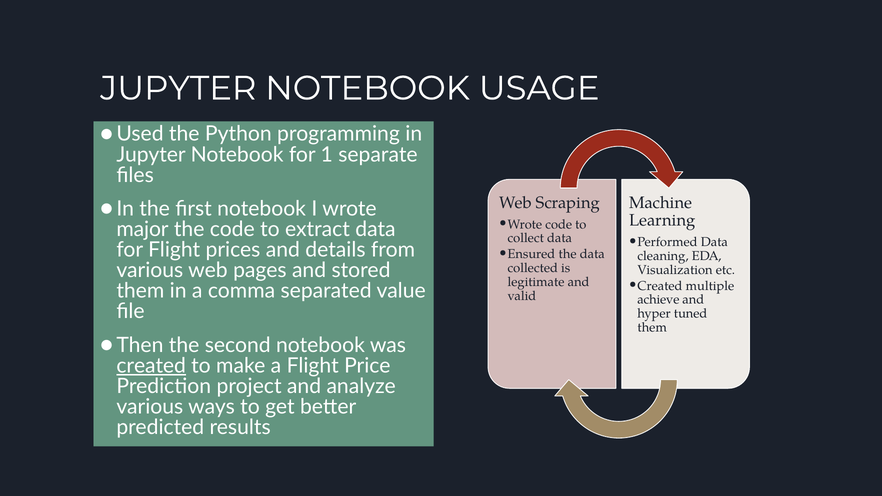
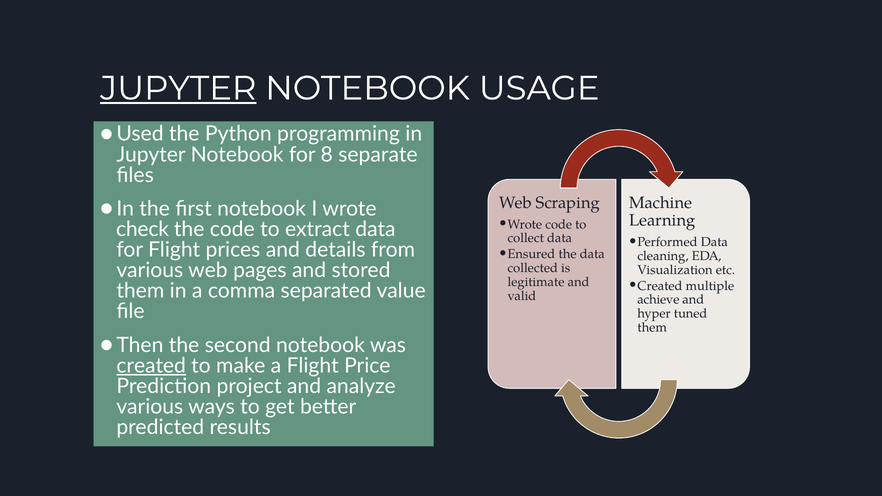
JUPYTER at (178, 88) underline: none -> present
1: 1 -> 8
major: major -> check
